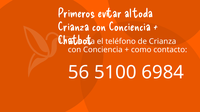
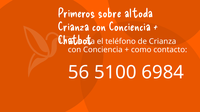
evitar: evitar -> sobre
